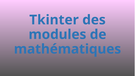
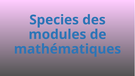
Tkinter: Tkinter -> Species
